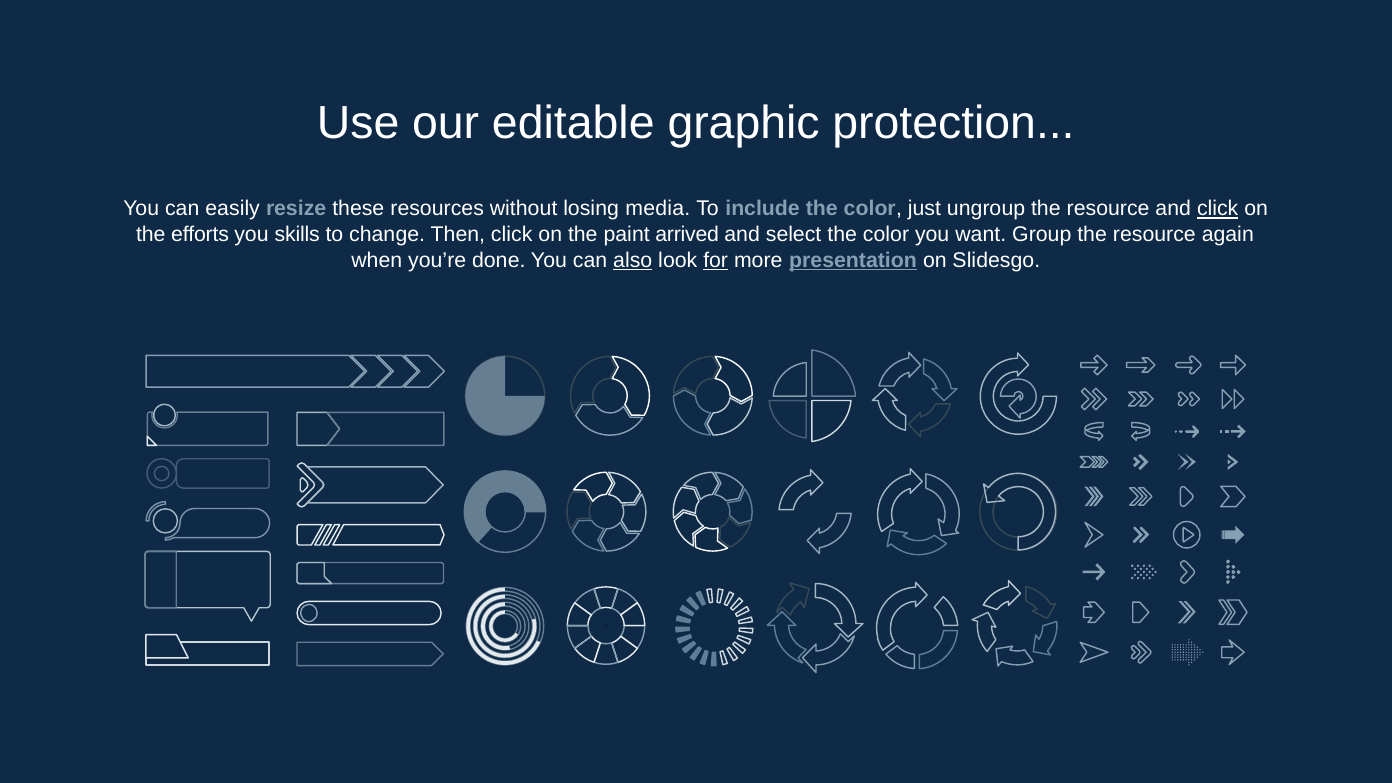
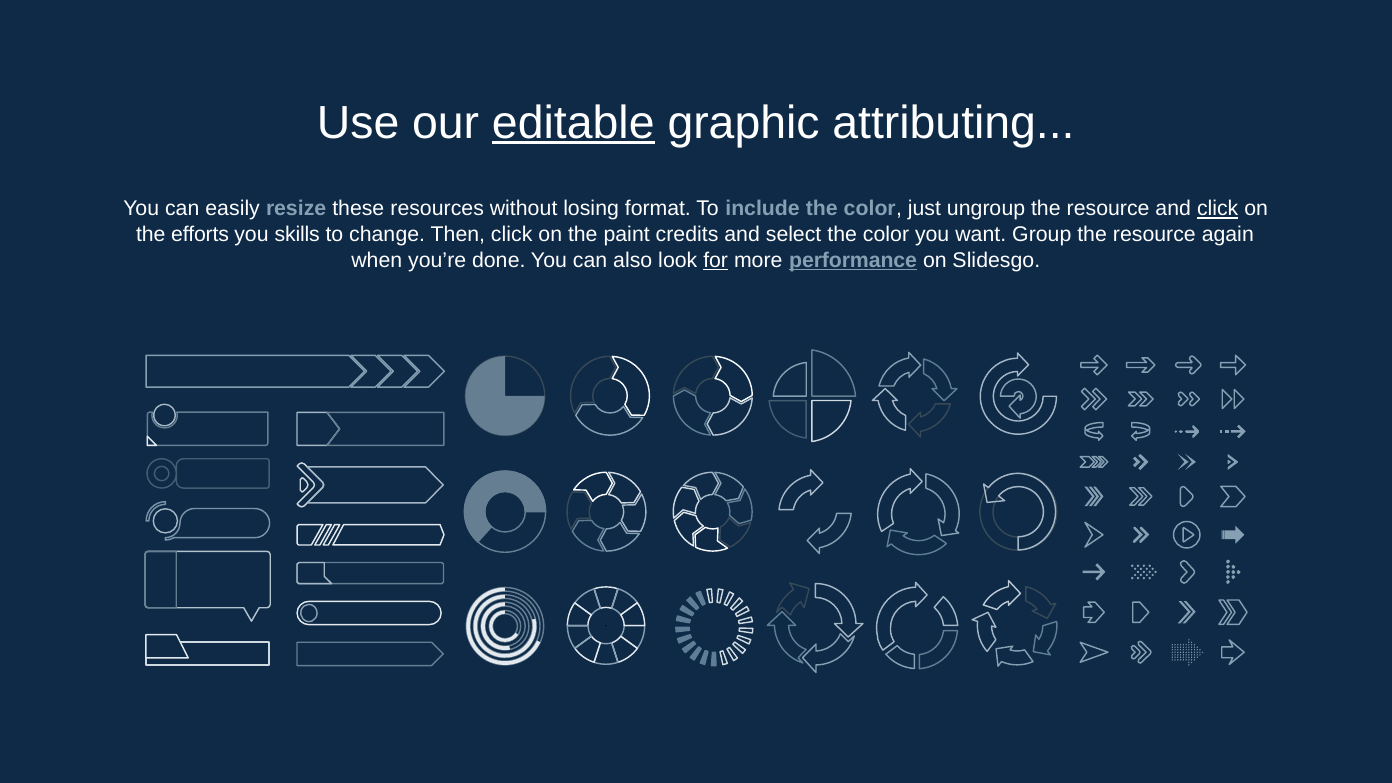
editable underline: none -> present
protection: protection -> attributing
media: media -> format
arrived: arrived -> credits
also underline: present -> none
presentation: presentation -> performance
